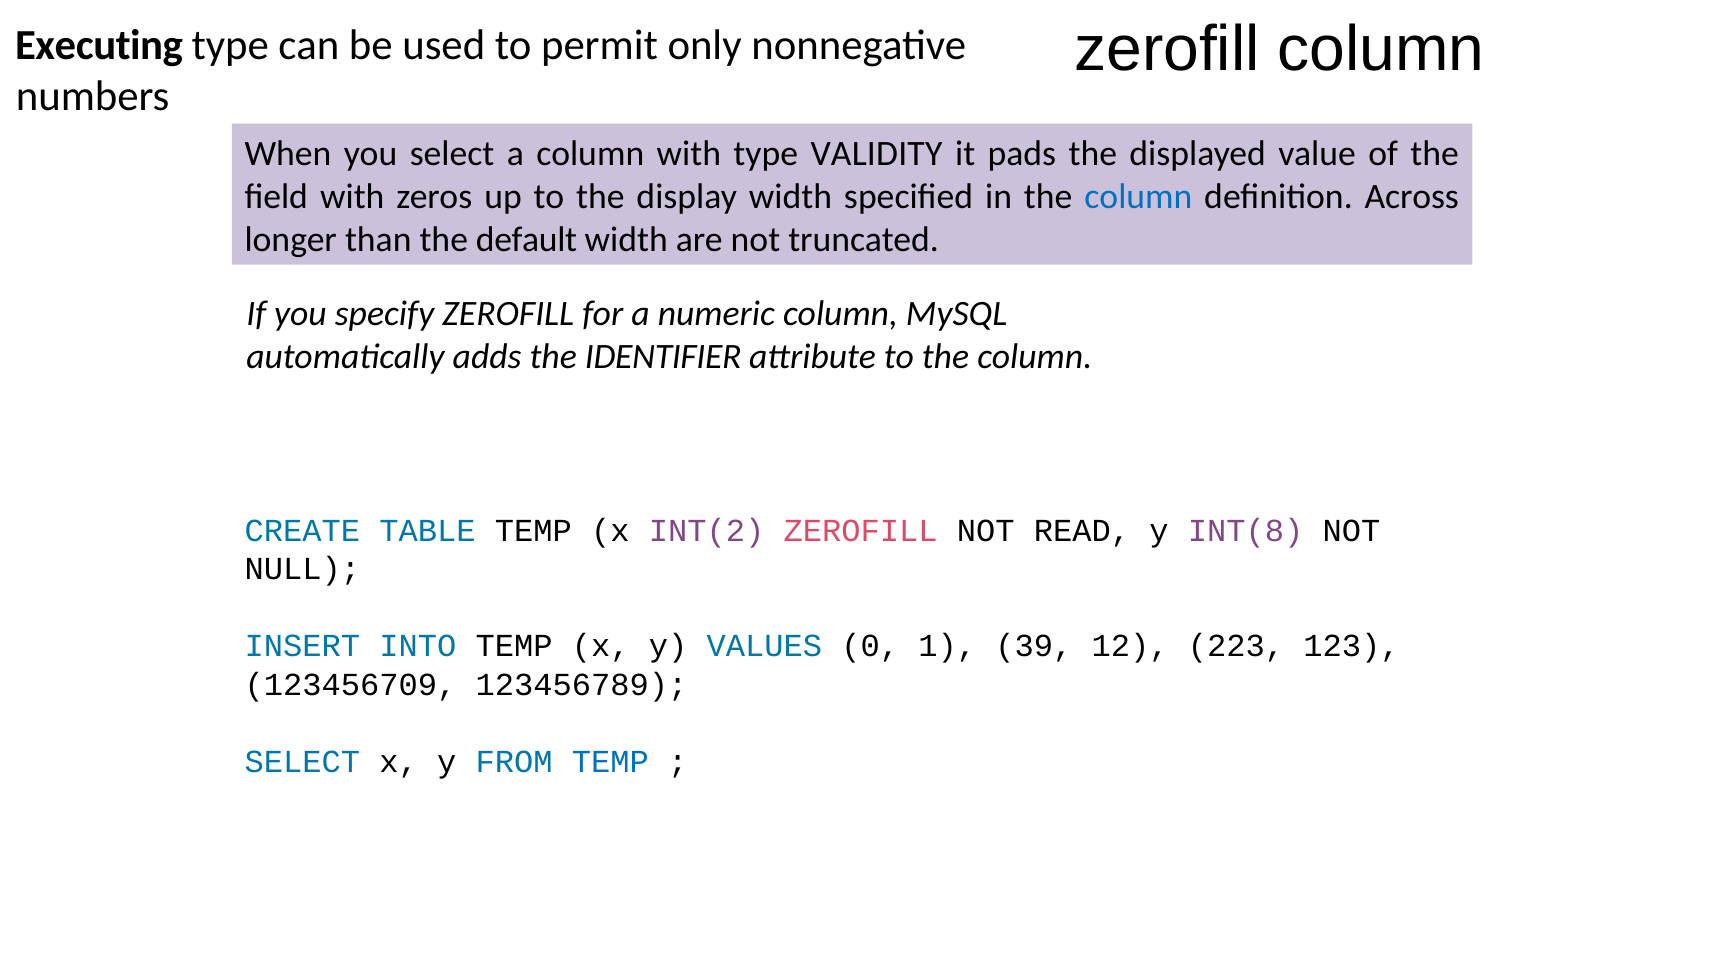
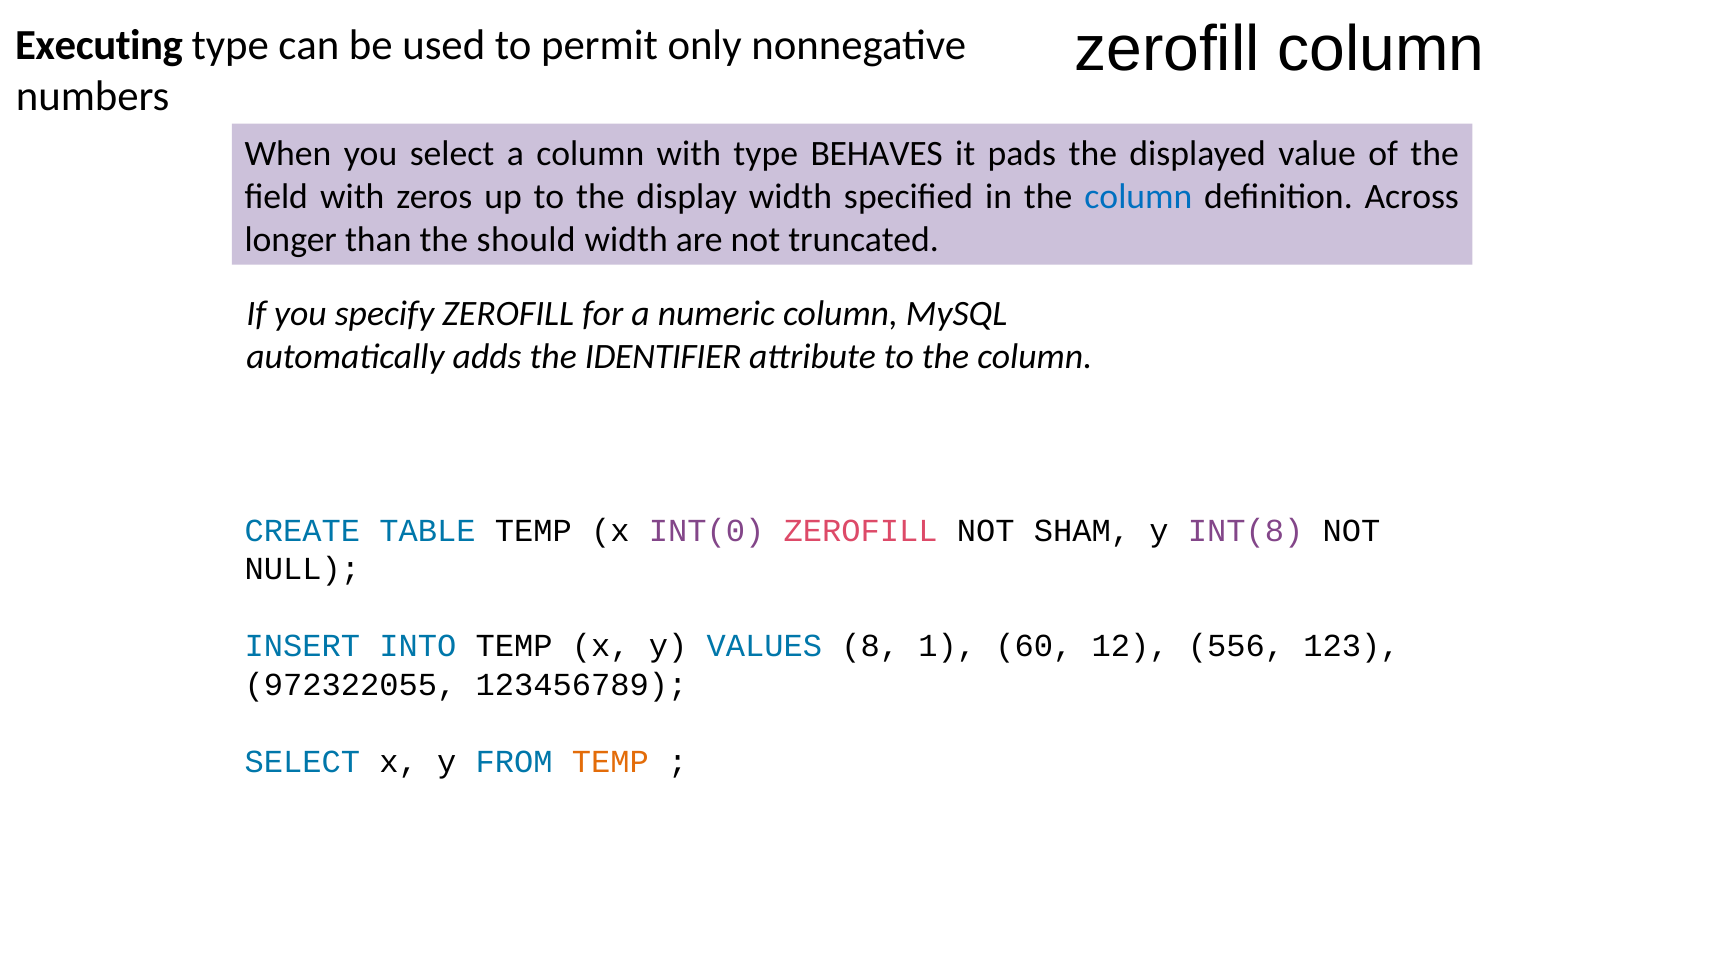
VALIDITY: VALIDITY -> BEHAVES
default: default -> should
INT(2: INT(2 -> INT(0
READ: READ -> SHAM
0: 0 -> 8
39: 39 -> 60
223: 223 -> 556
123456709: 123456709 -> 972322055
TEMP at (610, 761) colour: blue -> orange
